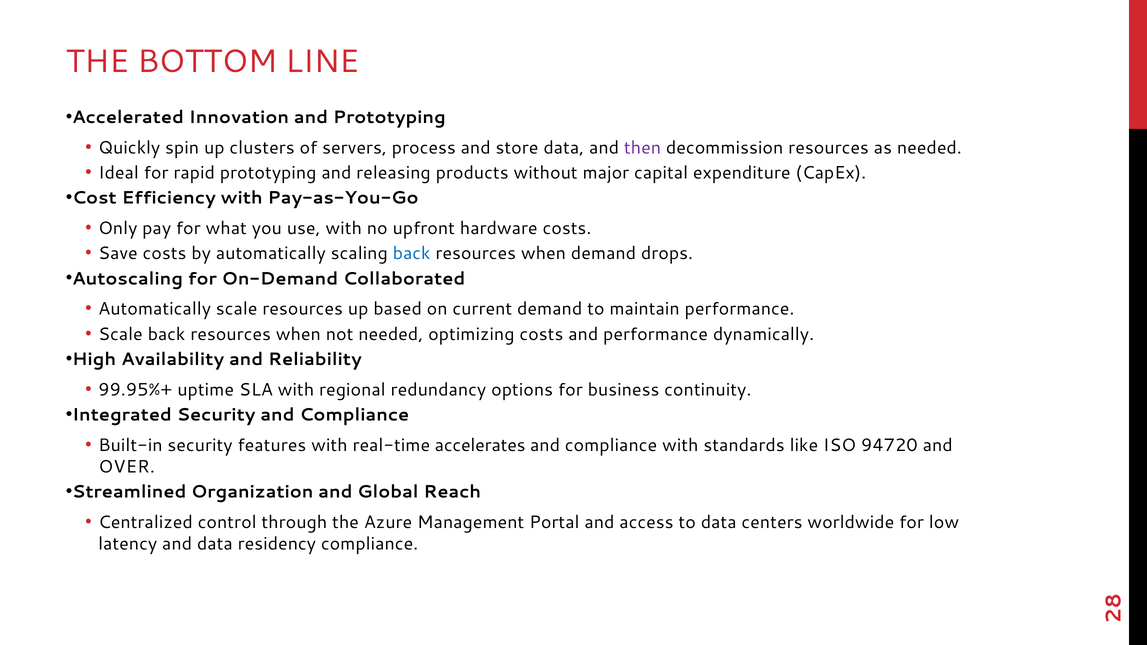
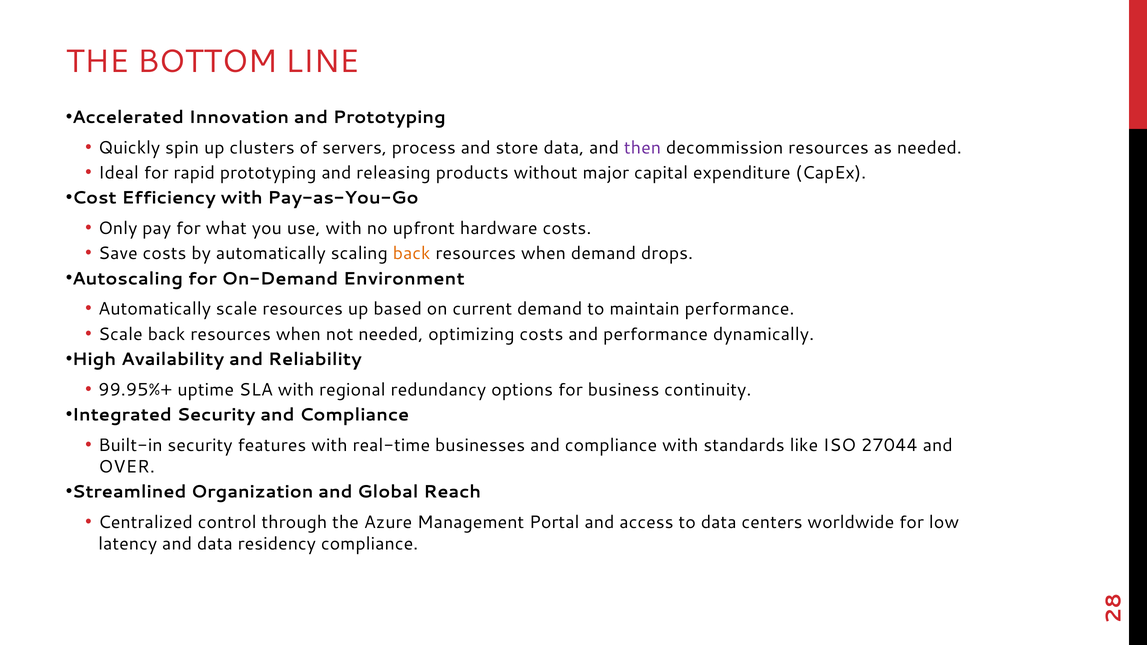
back at (412, 254) colour: blue -> orange
Collaborated: Collaborated -> Environment
accelerates: accelerates -> businesses
94720: 94720 -> 27044
